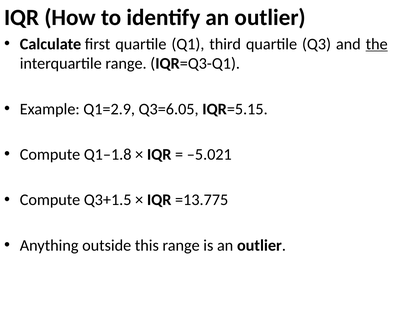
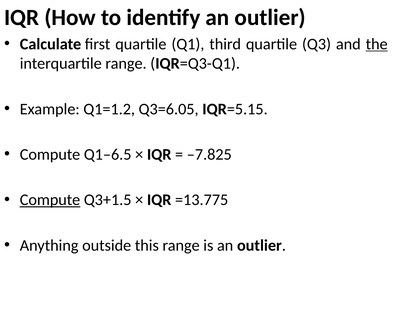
Q1=2.9: Q1=2.9 -> Q1=1.2
Q1–1.8: Q1–1.8 -> Q1–6.5
–5.021: –5.021 -> –7.825
Compute at (50, 200) underline: none -> present
